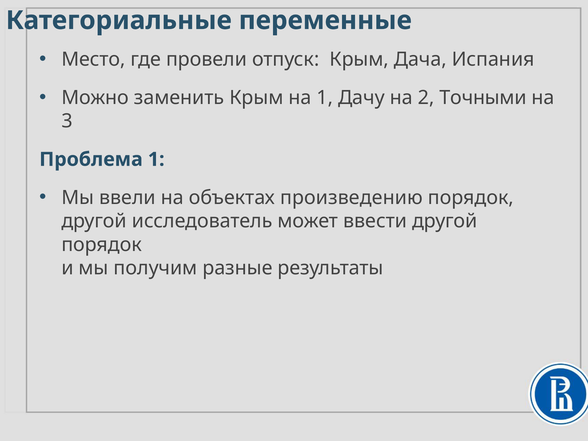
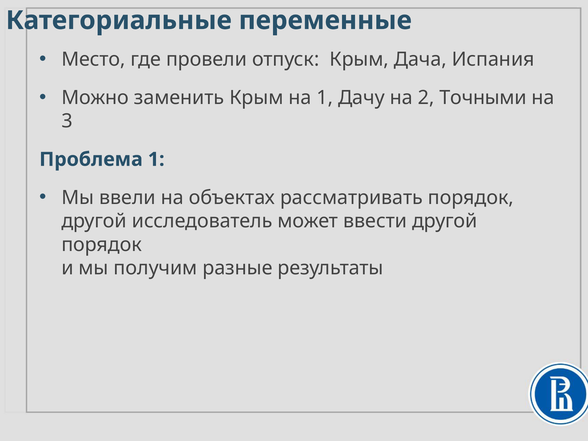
произведению: произведению -> рассматривать
